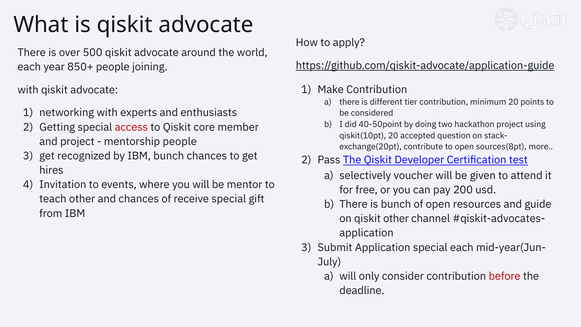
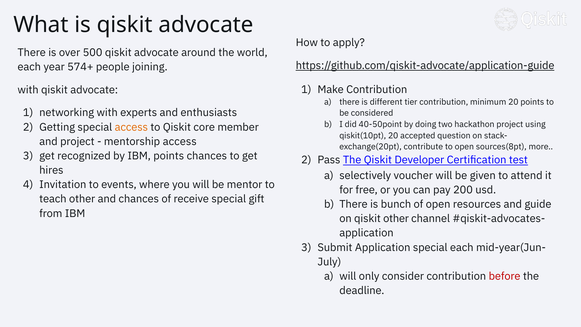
850+: 850+ -> 574+
access at (131, 127) colour: red -> orange
mentorship people: people -> access
IBM bunch: bunch -> points
